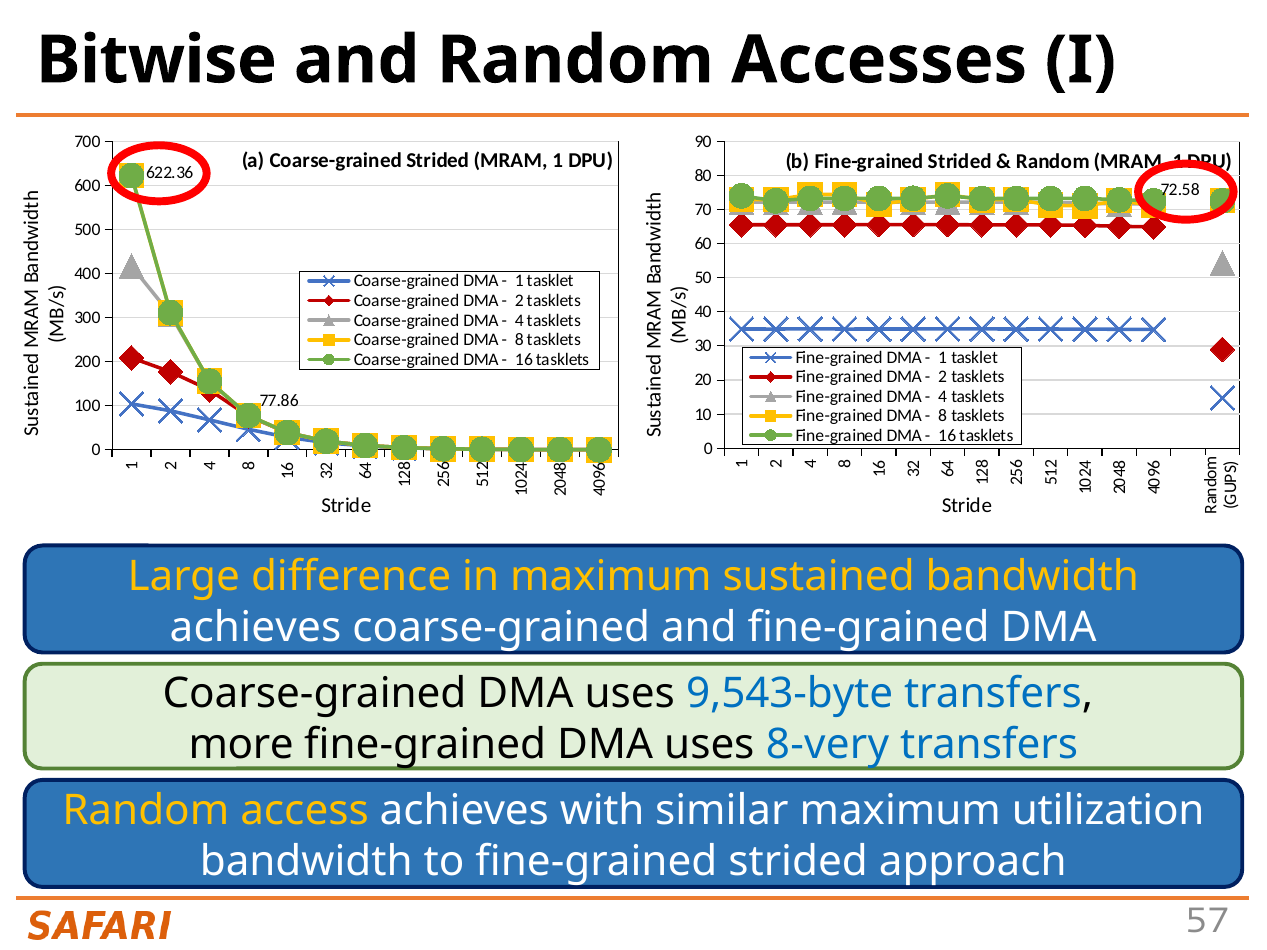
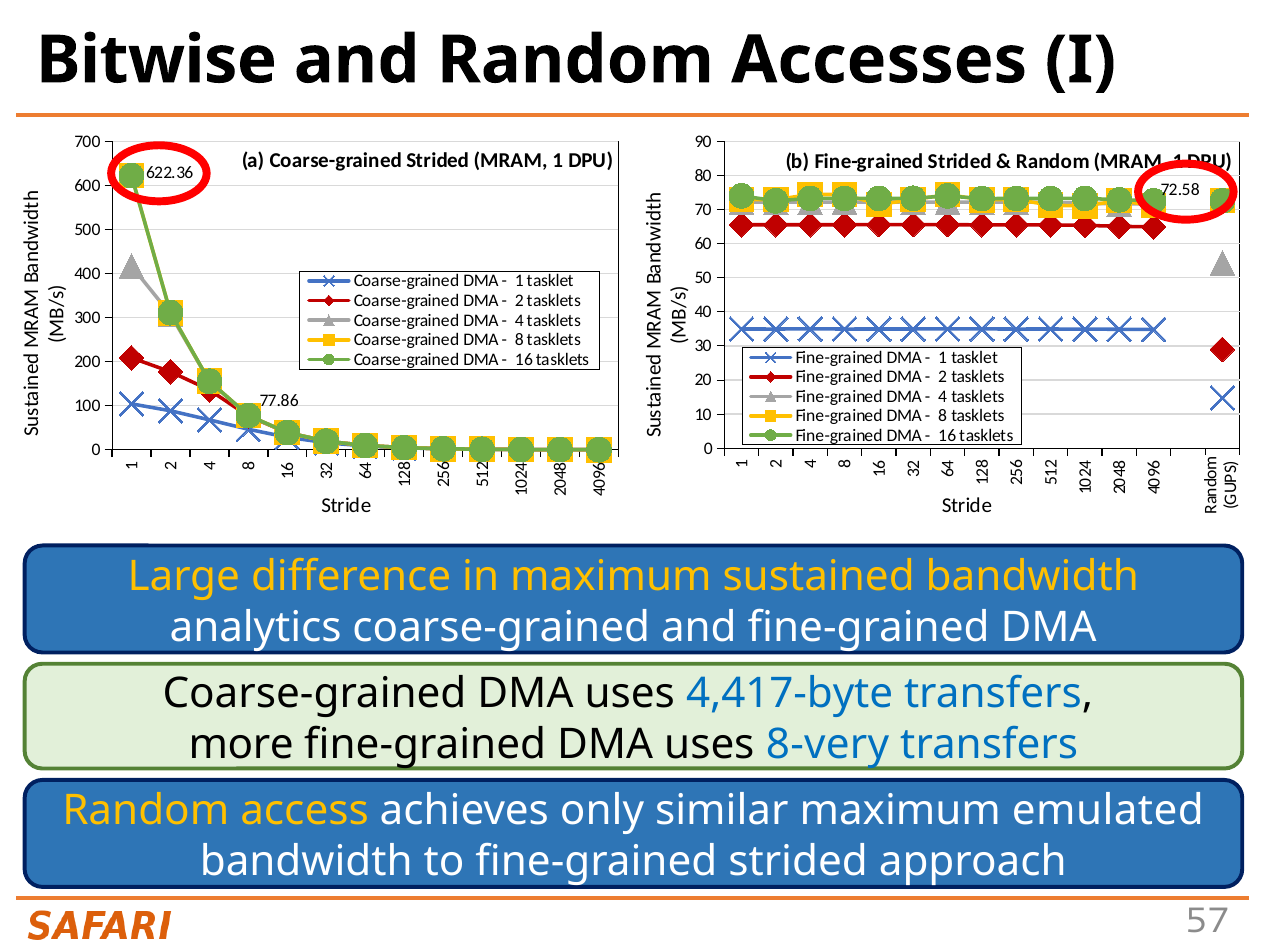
achieves at (255, 627): achieves -> analytics
9,543-byte: 9,543-byte -> 4,417-byte
with: with -> only
utilization: utilization -> emulated
